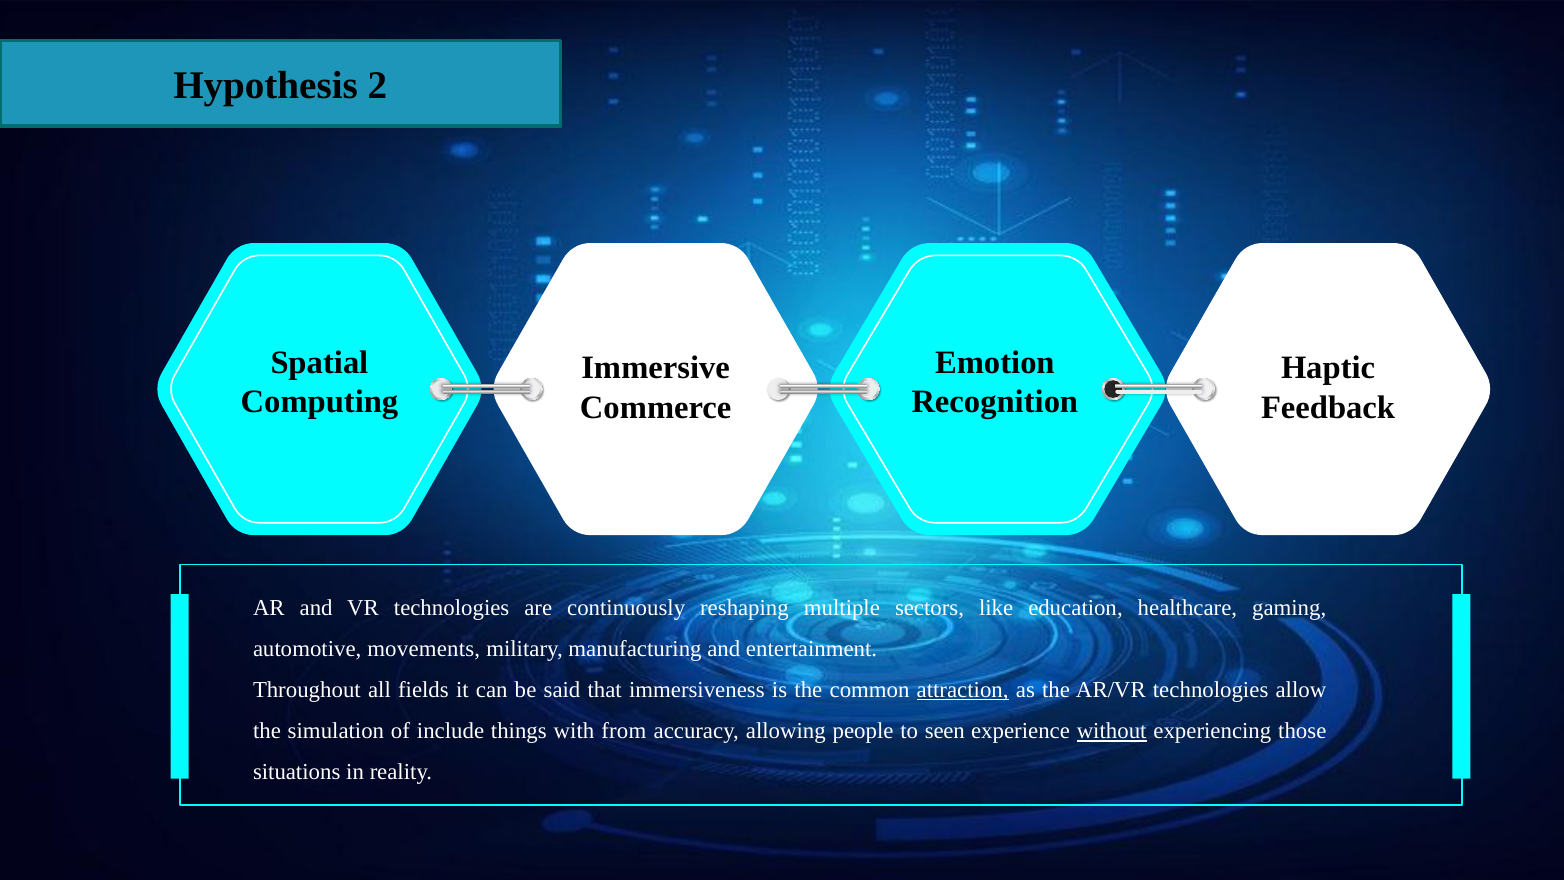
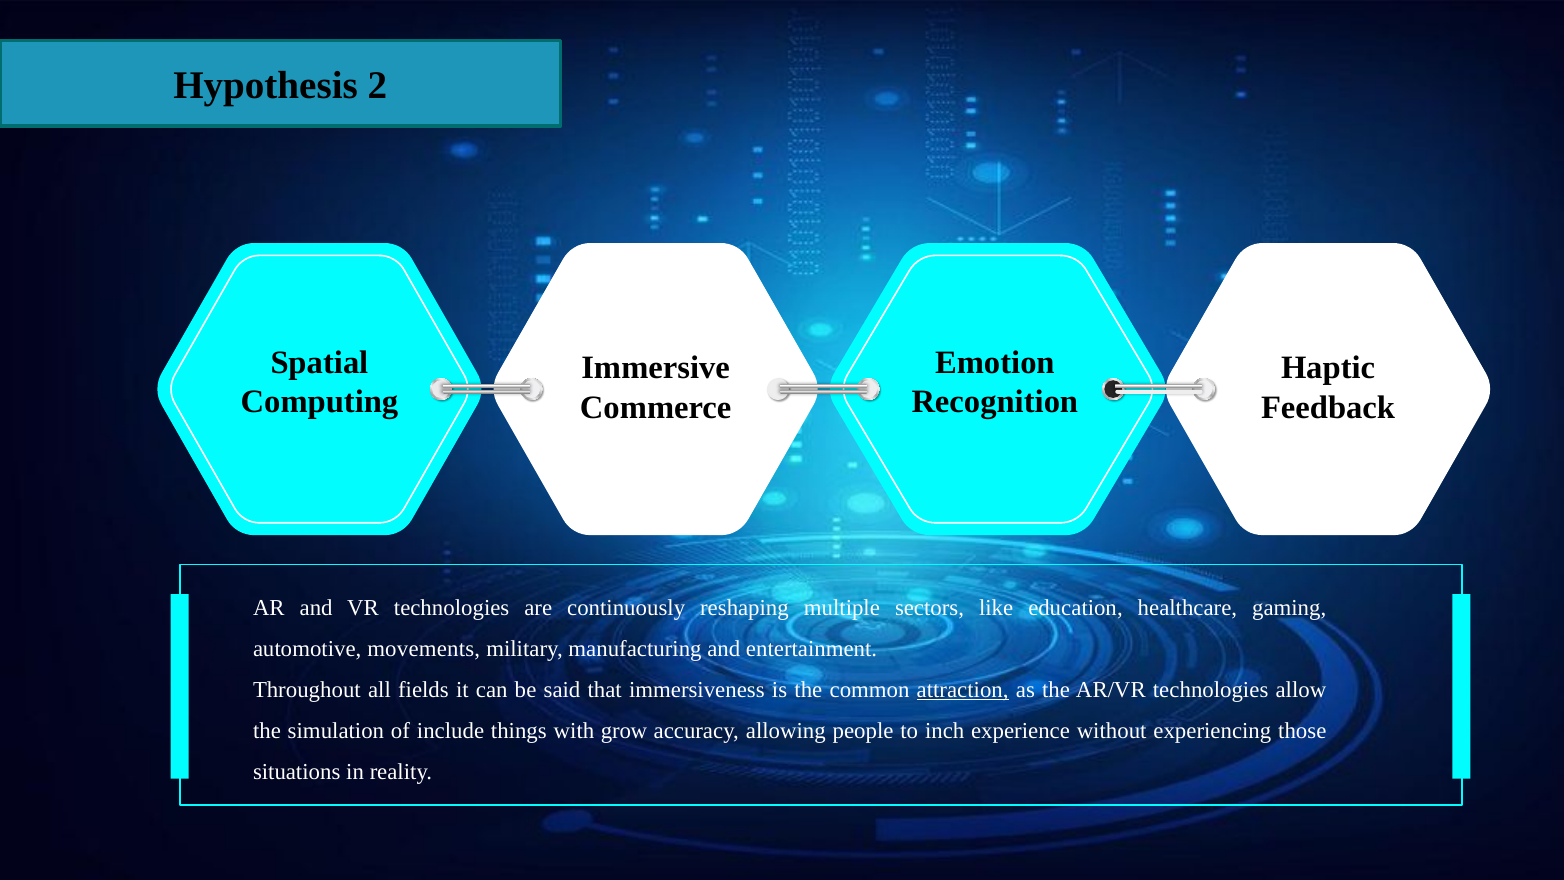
from: from -> grow
seen: seen -> inch
without underline: present -> none
